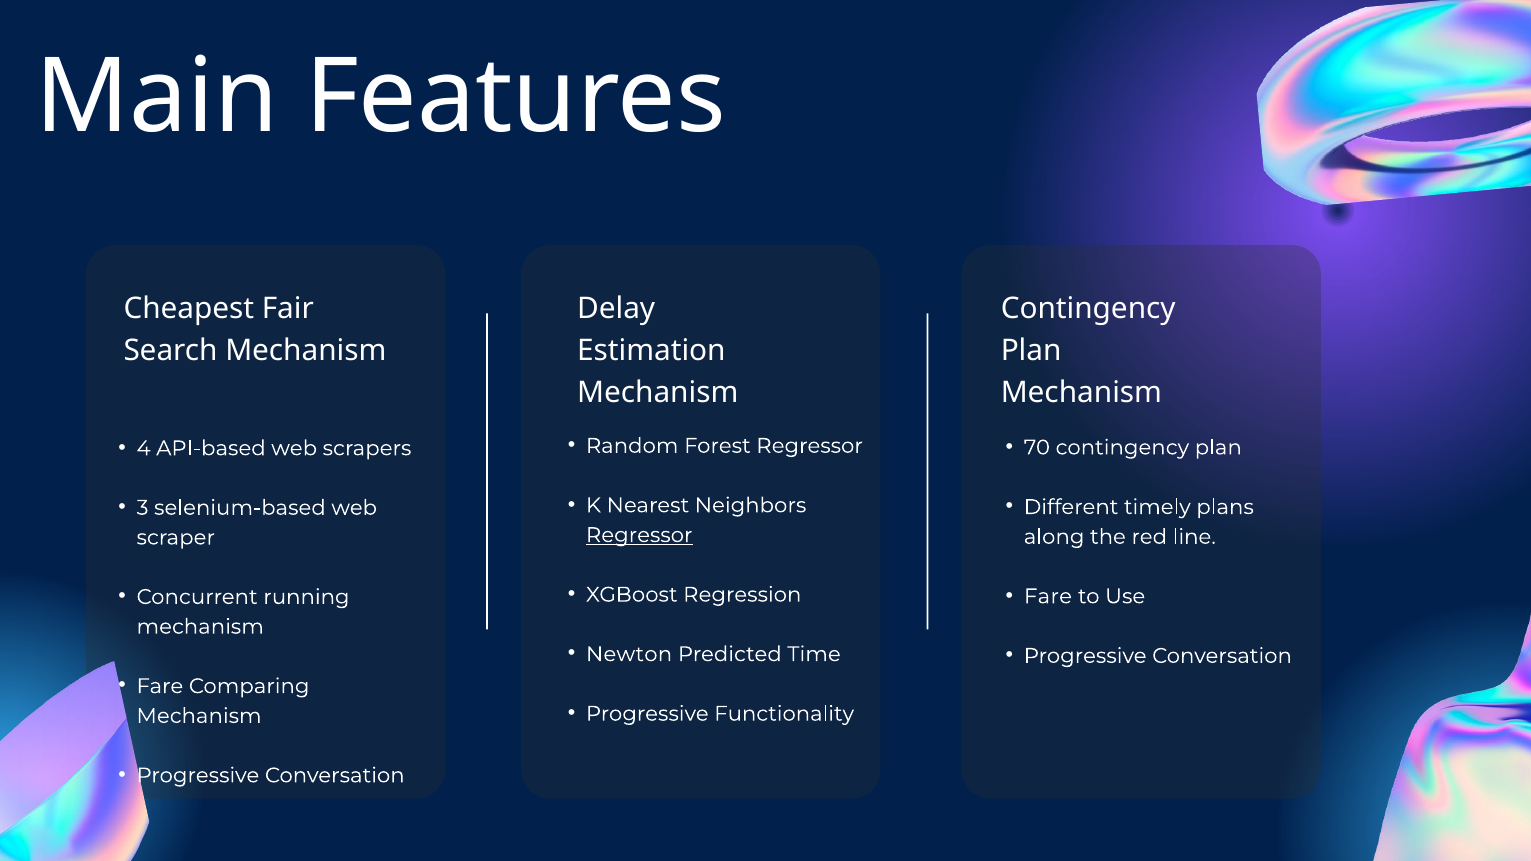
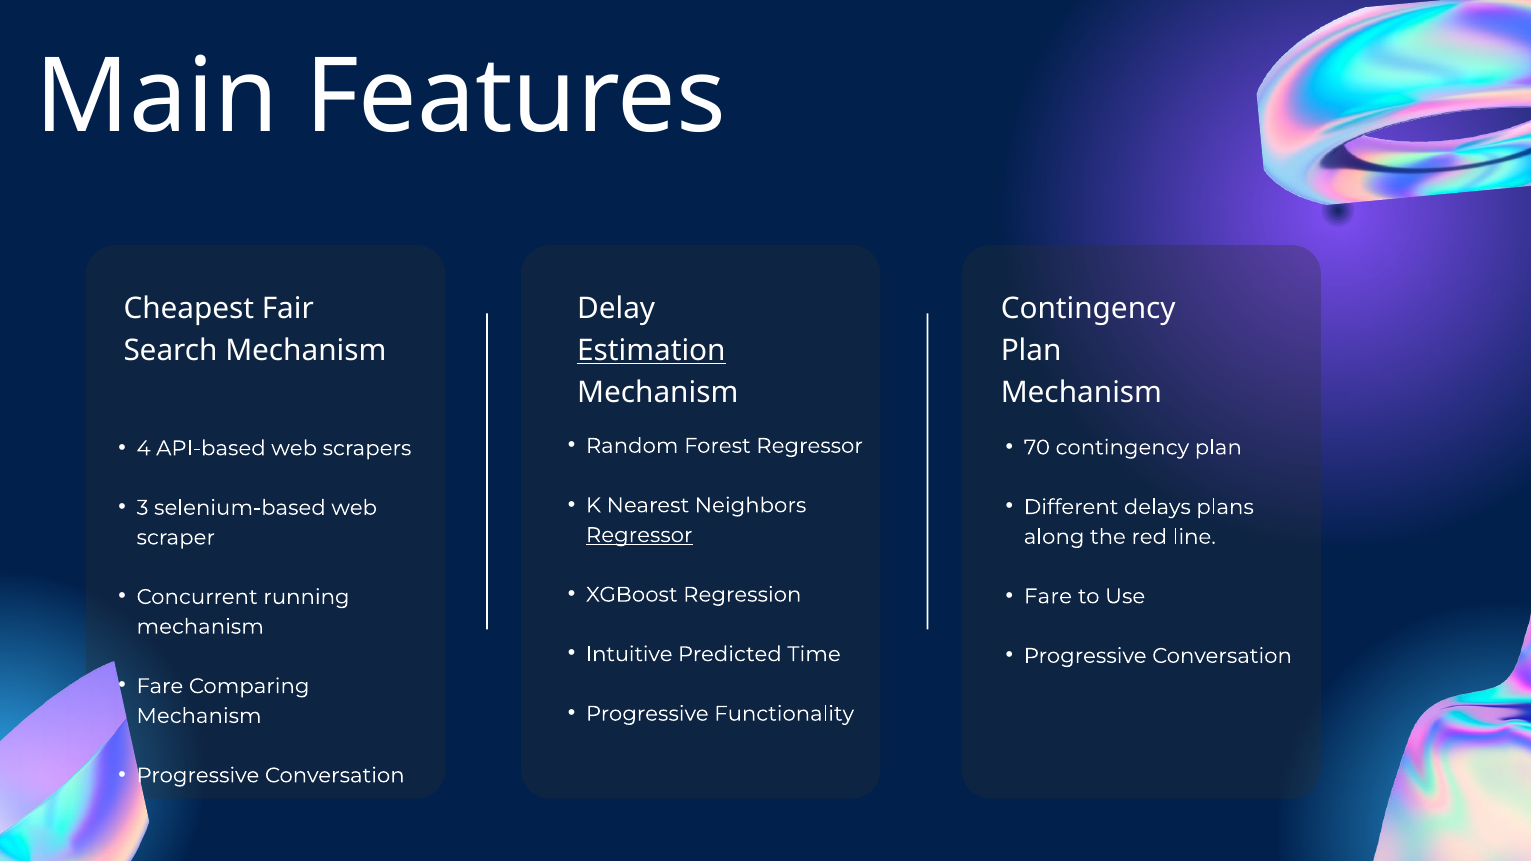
Estimation underline: none -> present
timely: timely -> delays
Newton: Newton -> Intuitive
